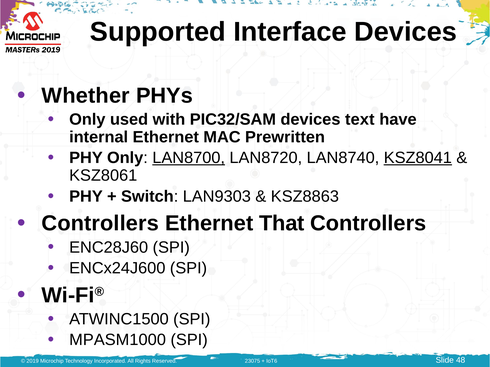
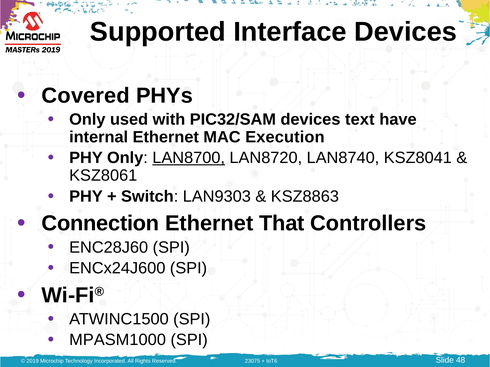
Whether: Whether -> Covered
Prewritten: Prewritten -> Execution
KSZ8041 underline: present -> none
Controllers at (100, 224): Controllers -> Connection
